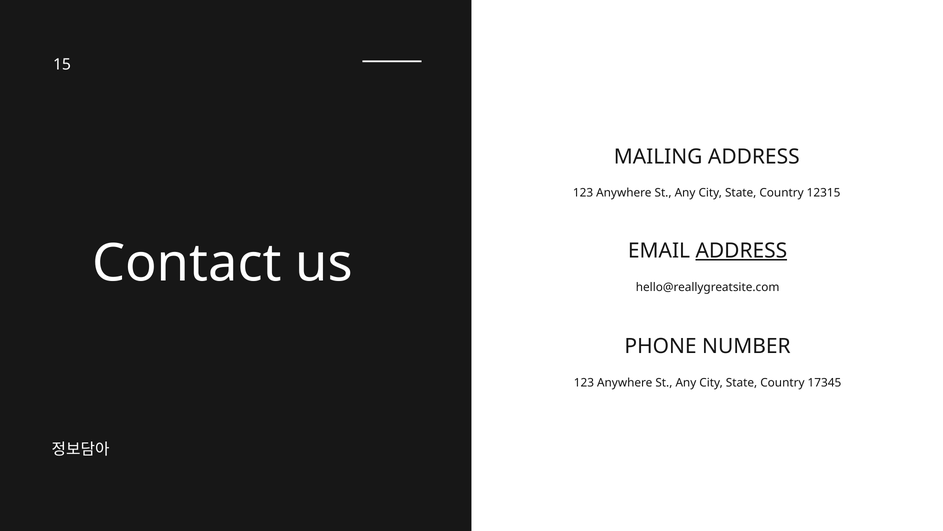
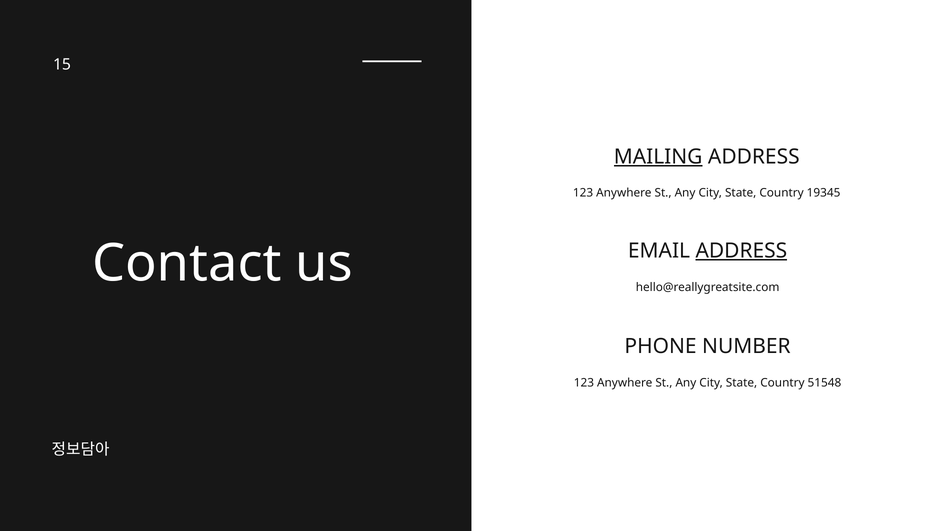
MAILING underline: none -> present
12315: 12315 -> 19345
17345: 17345 -> 51548
